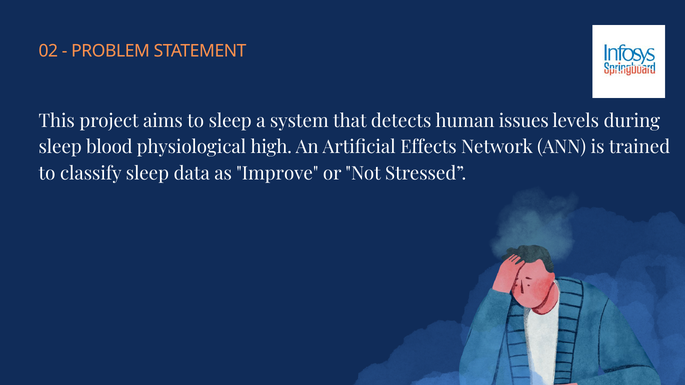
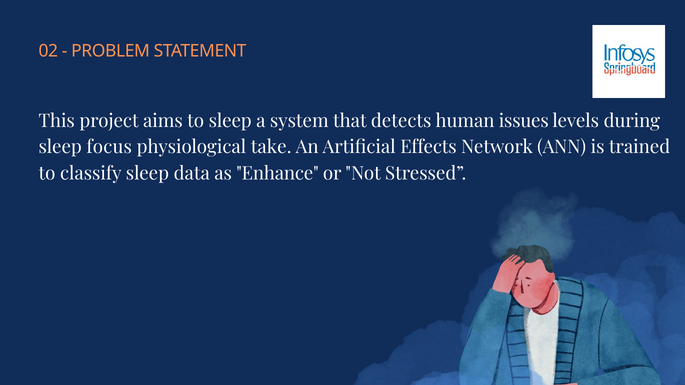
blood: blood -> focus
high: high -> take
Improve: Improve -> Enhance
